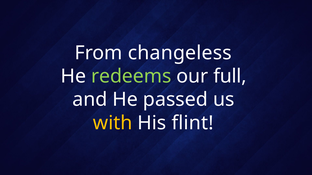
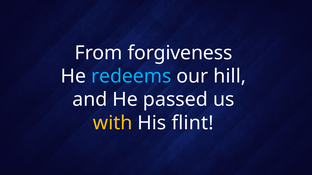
changeless: changeless -> forgiveness
redeems colour: light green -> light blue
full: full -> hill
